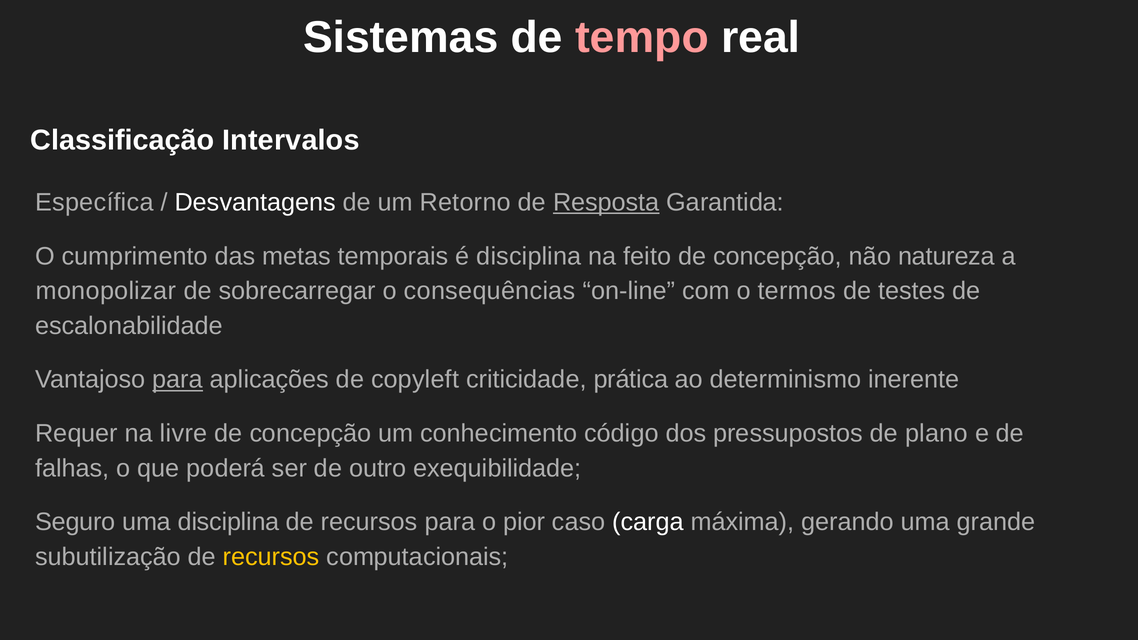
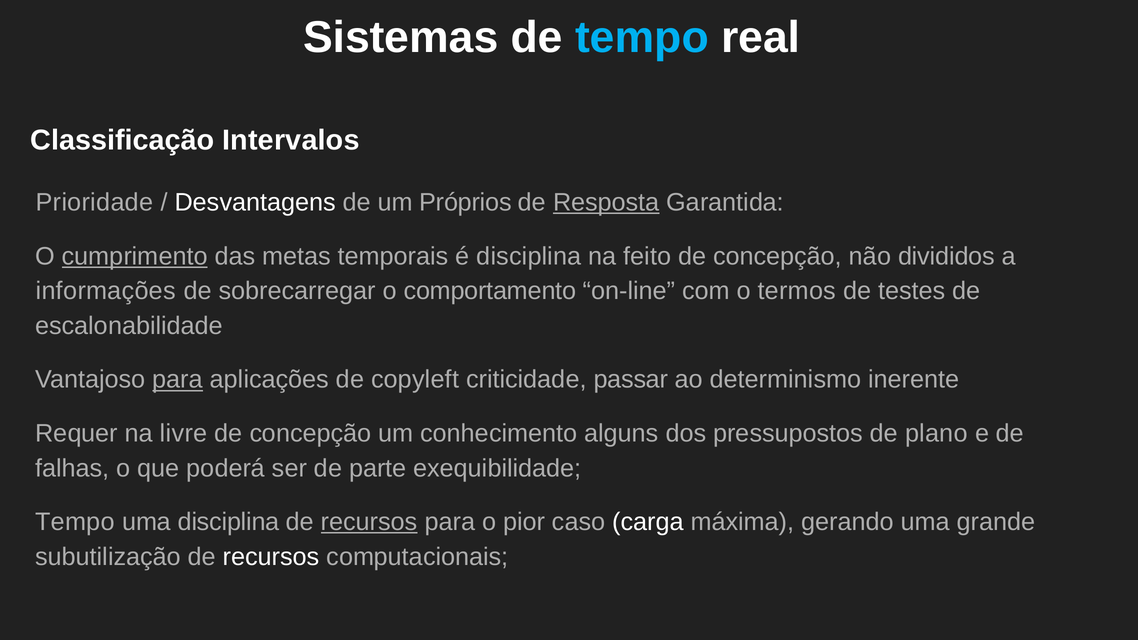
tempo at (642, 38) colour: pink -> light blue
Específica: Específica -> Prioridade
Retorno: Retorno -> Próprios
cumprimento underline: none -> present
natureza: natureza -> divididos
monopolizar: monopolizar -> informações
consequências: consequências -> comportamento
prática: prática -> passar
código: código -> alguns
outro: outro -> parte
Seguro at (75, 522): Seguro -> Tempo
recursos at (369, 522) underline: none -> present
recursos at (271, 557) colour: yellow -> white
